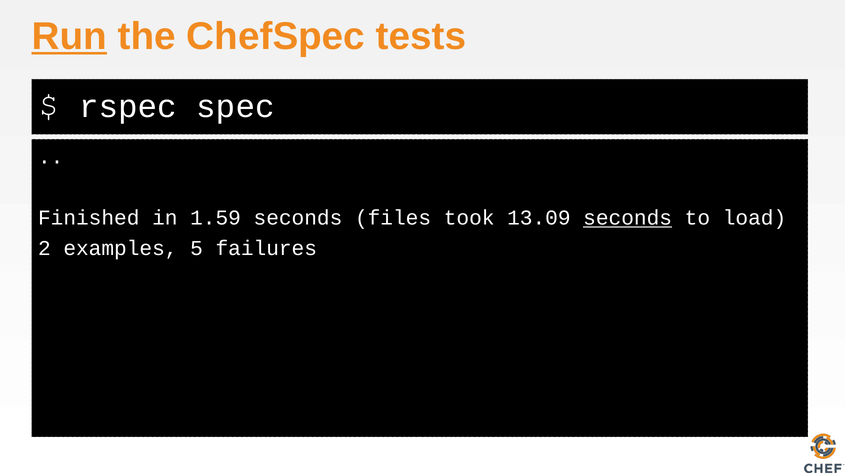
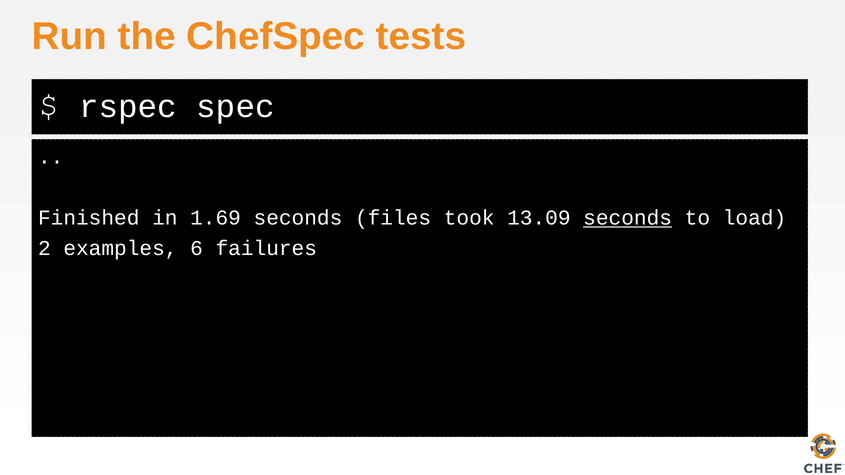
Run underline: present -> none
1.59: 1.59 -> 1.69
5: 5 -> 6
